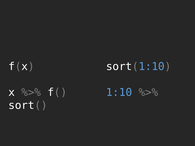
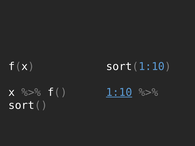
1:10 underline: none -> present
